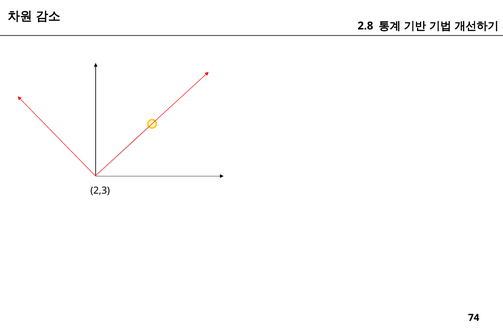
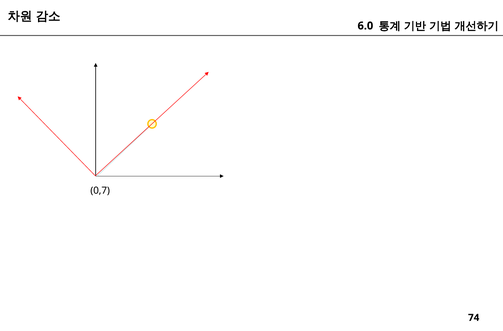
2.8: 2.8 -> 6.0
2,3: 2,3 -> 0,7
